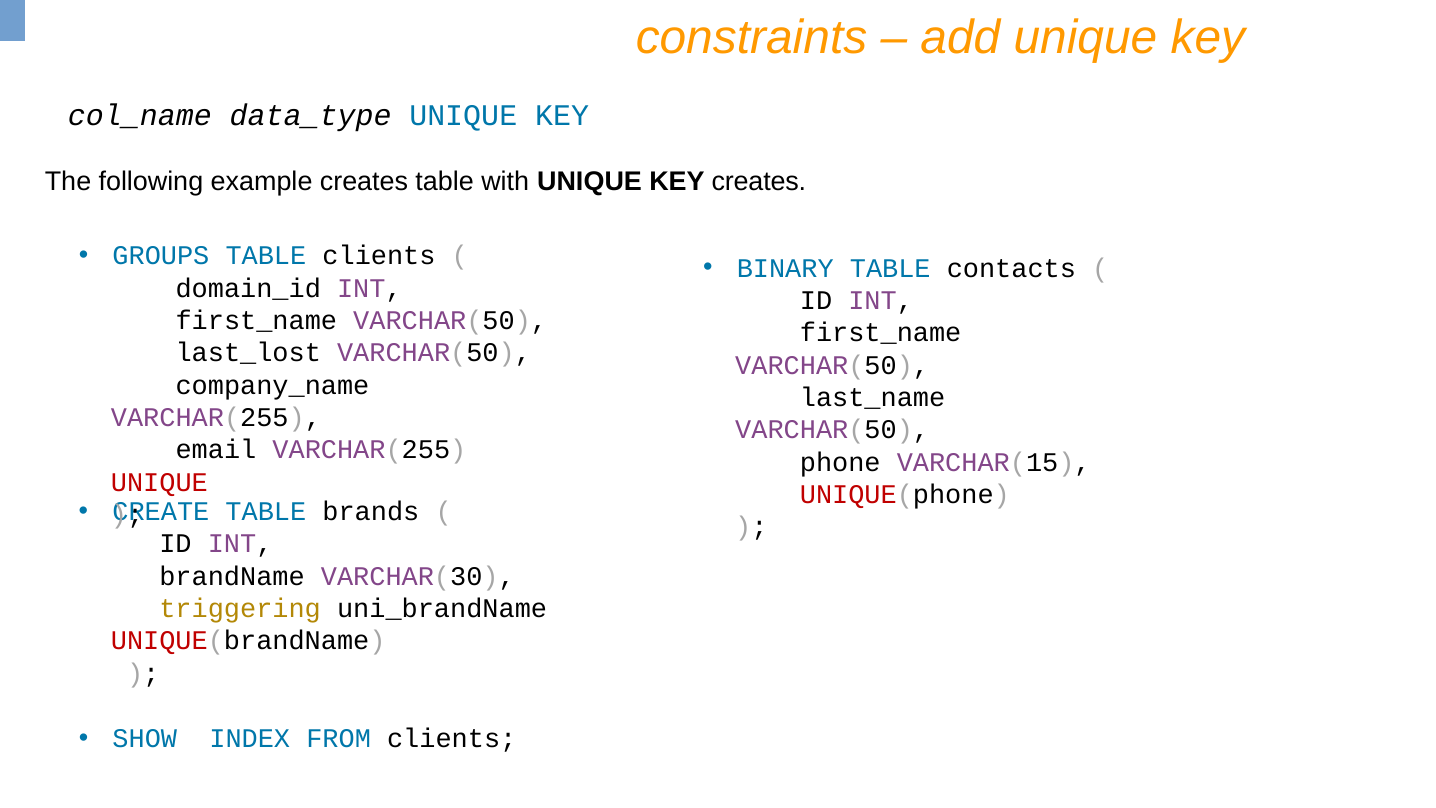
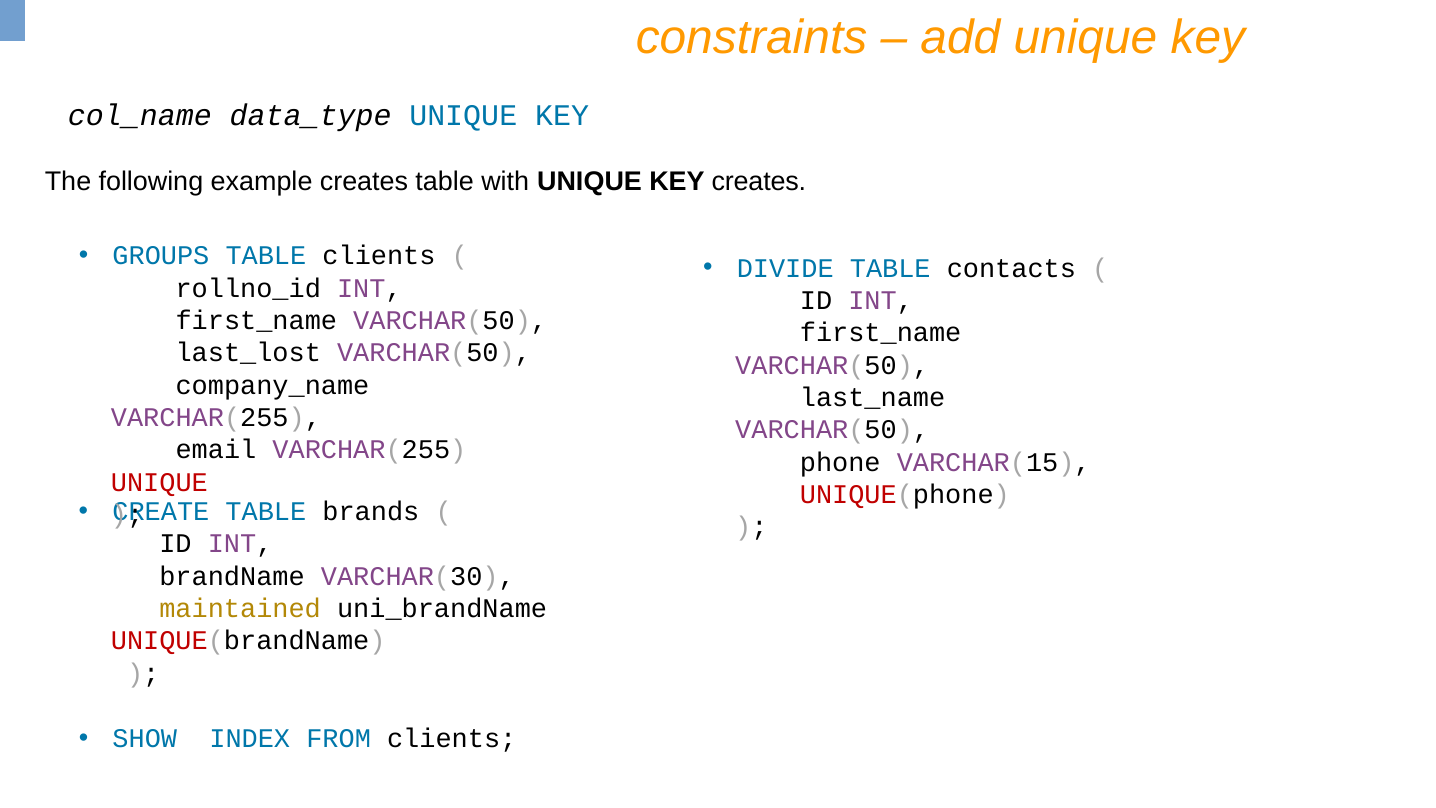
BINARY: BINARY -> DIVIDE
domain_id: domain_id -> rollno_id
triggering: triggering -> maintained
